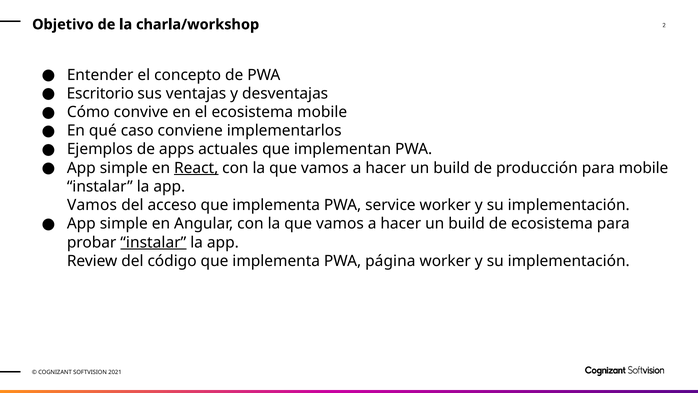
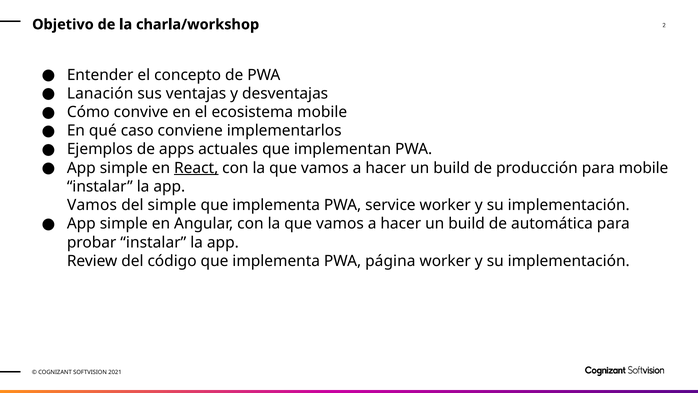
Escritorio: Escritorio -> Lanación
del acceso: acceso -> simple
de ecosistema: ecosistema -> automática
instalar at (153, 242) underline: present -> none
